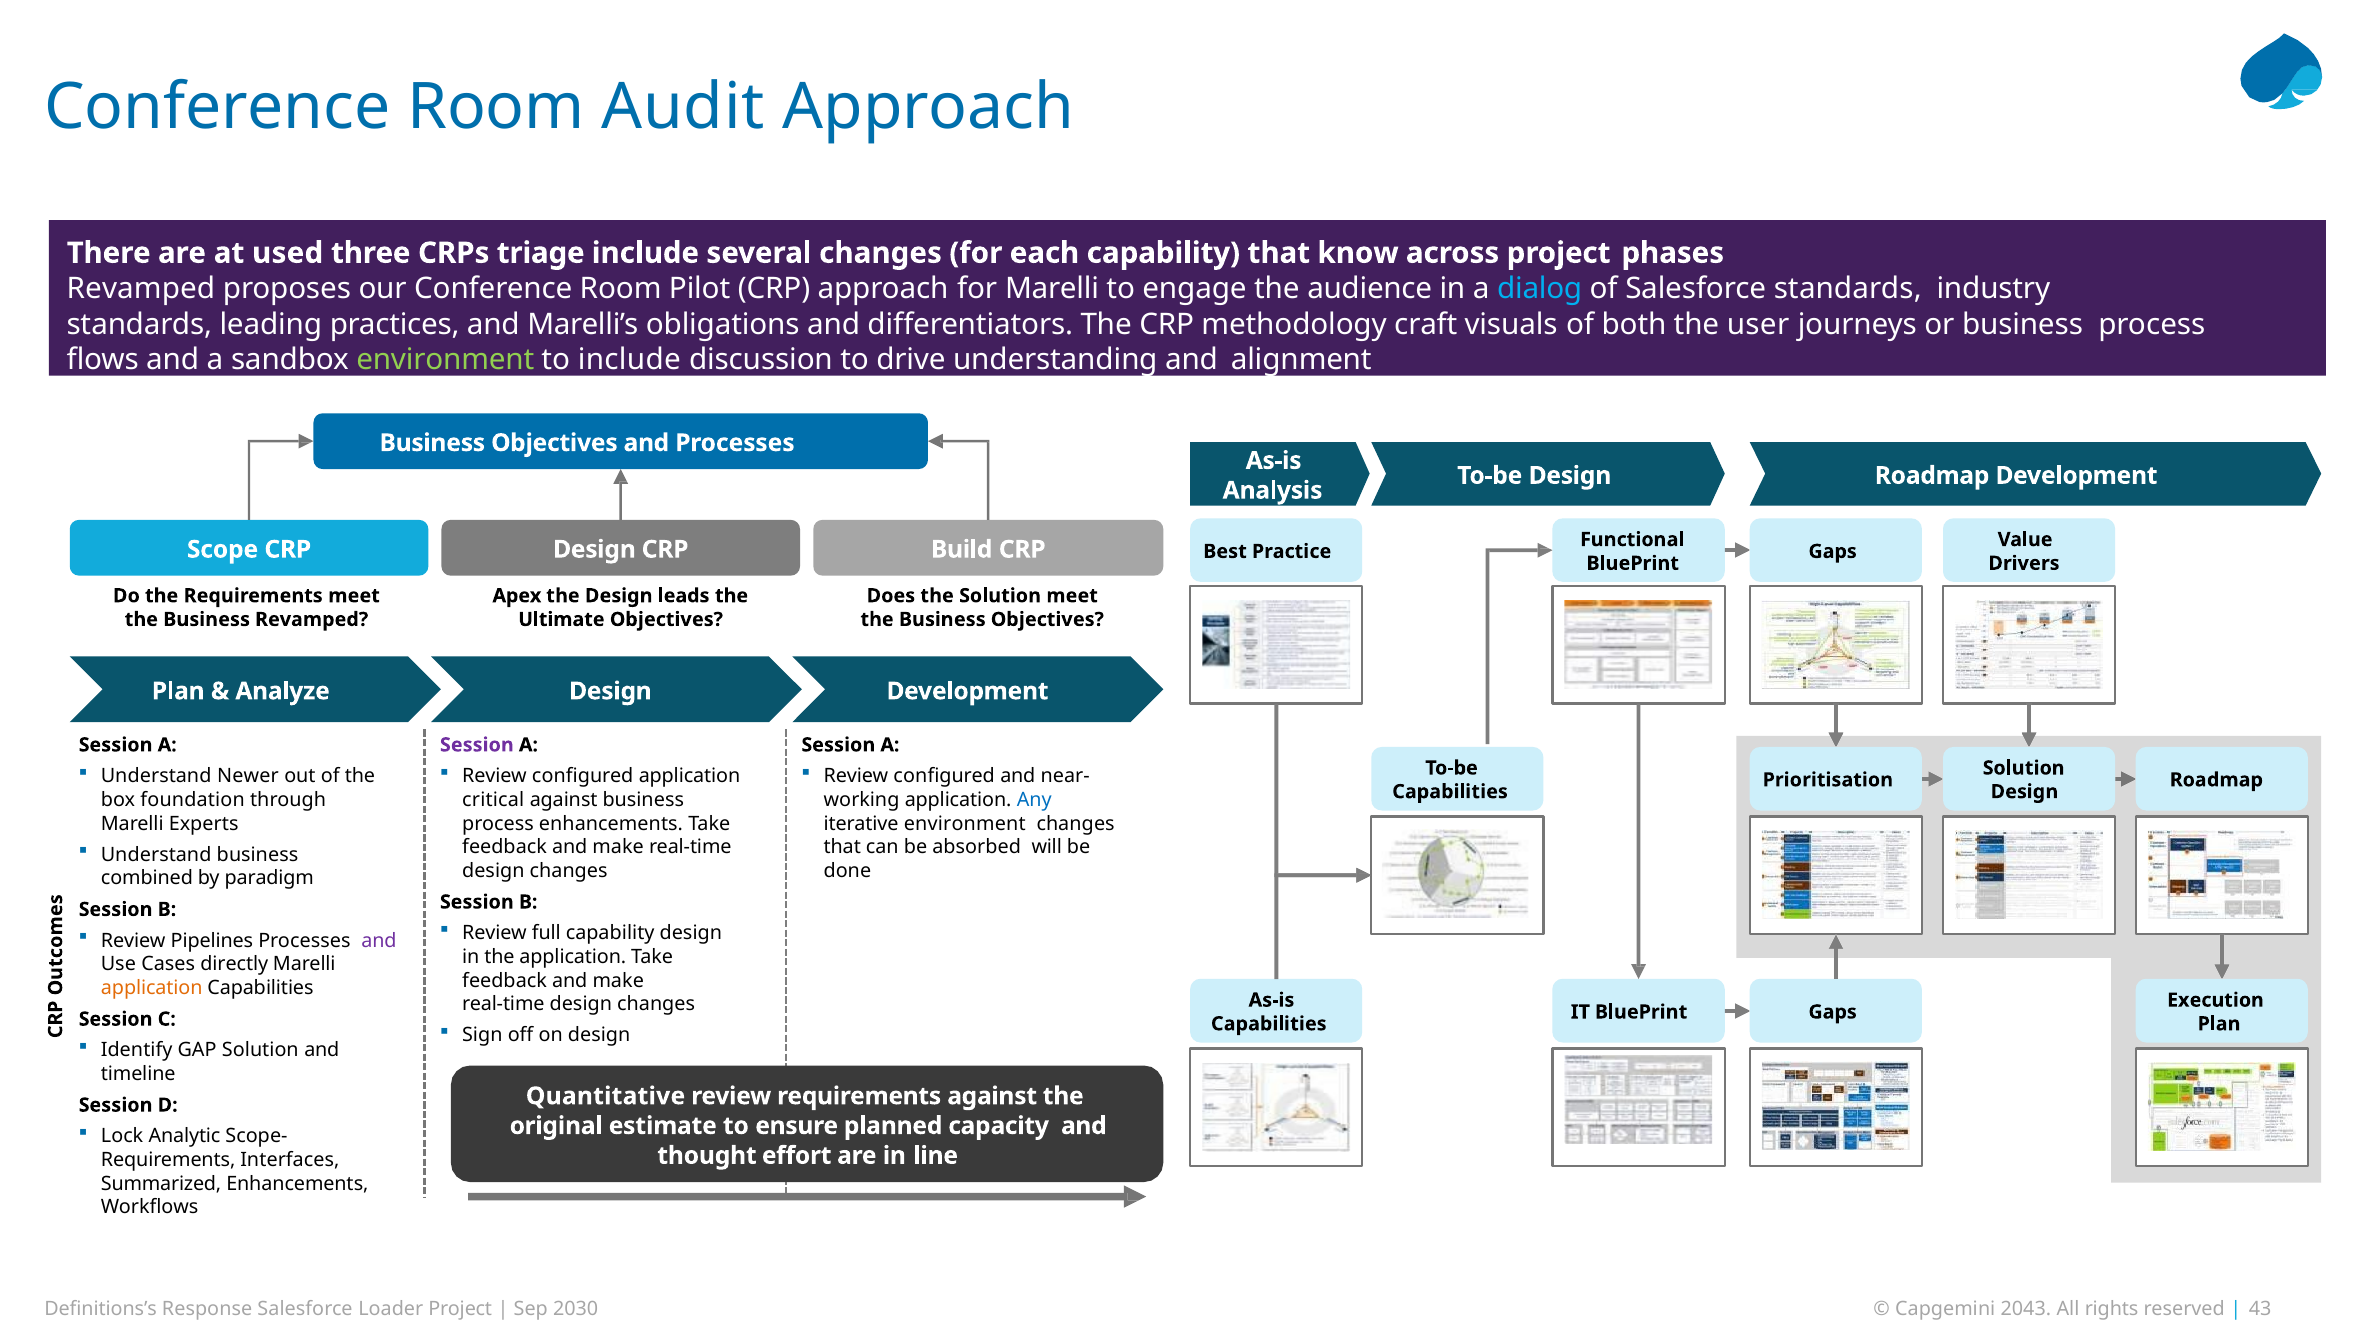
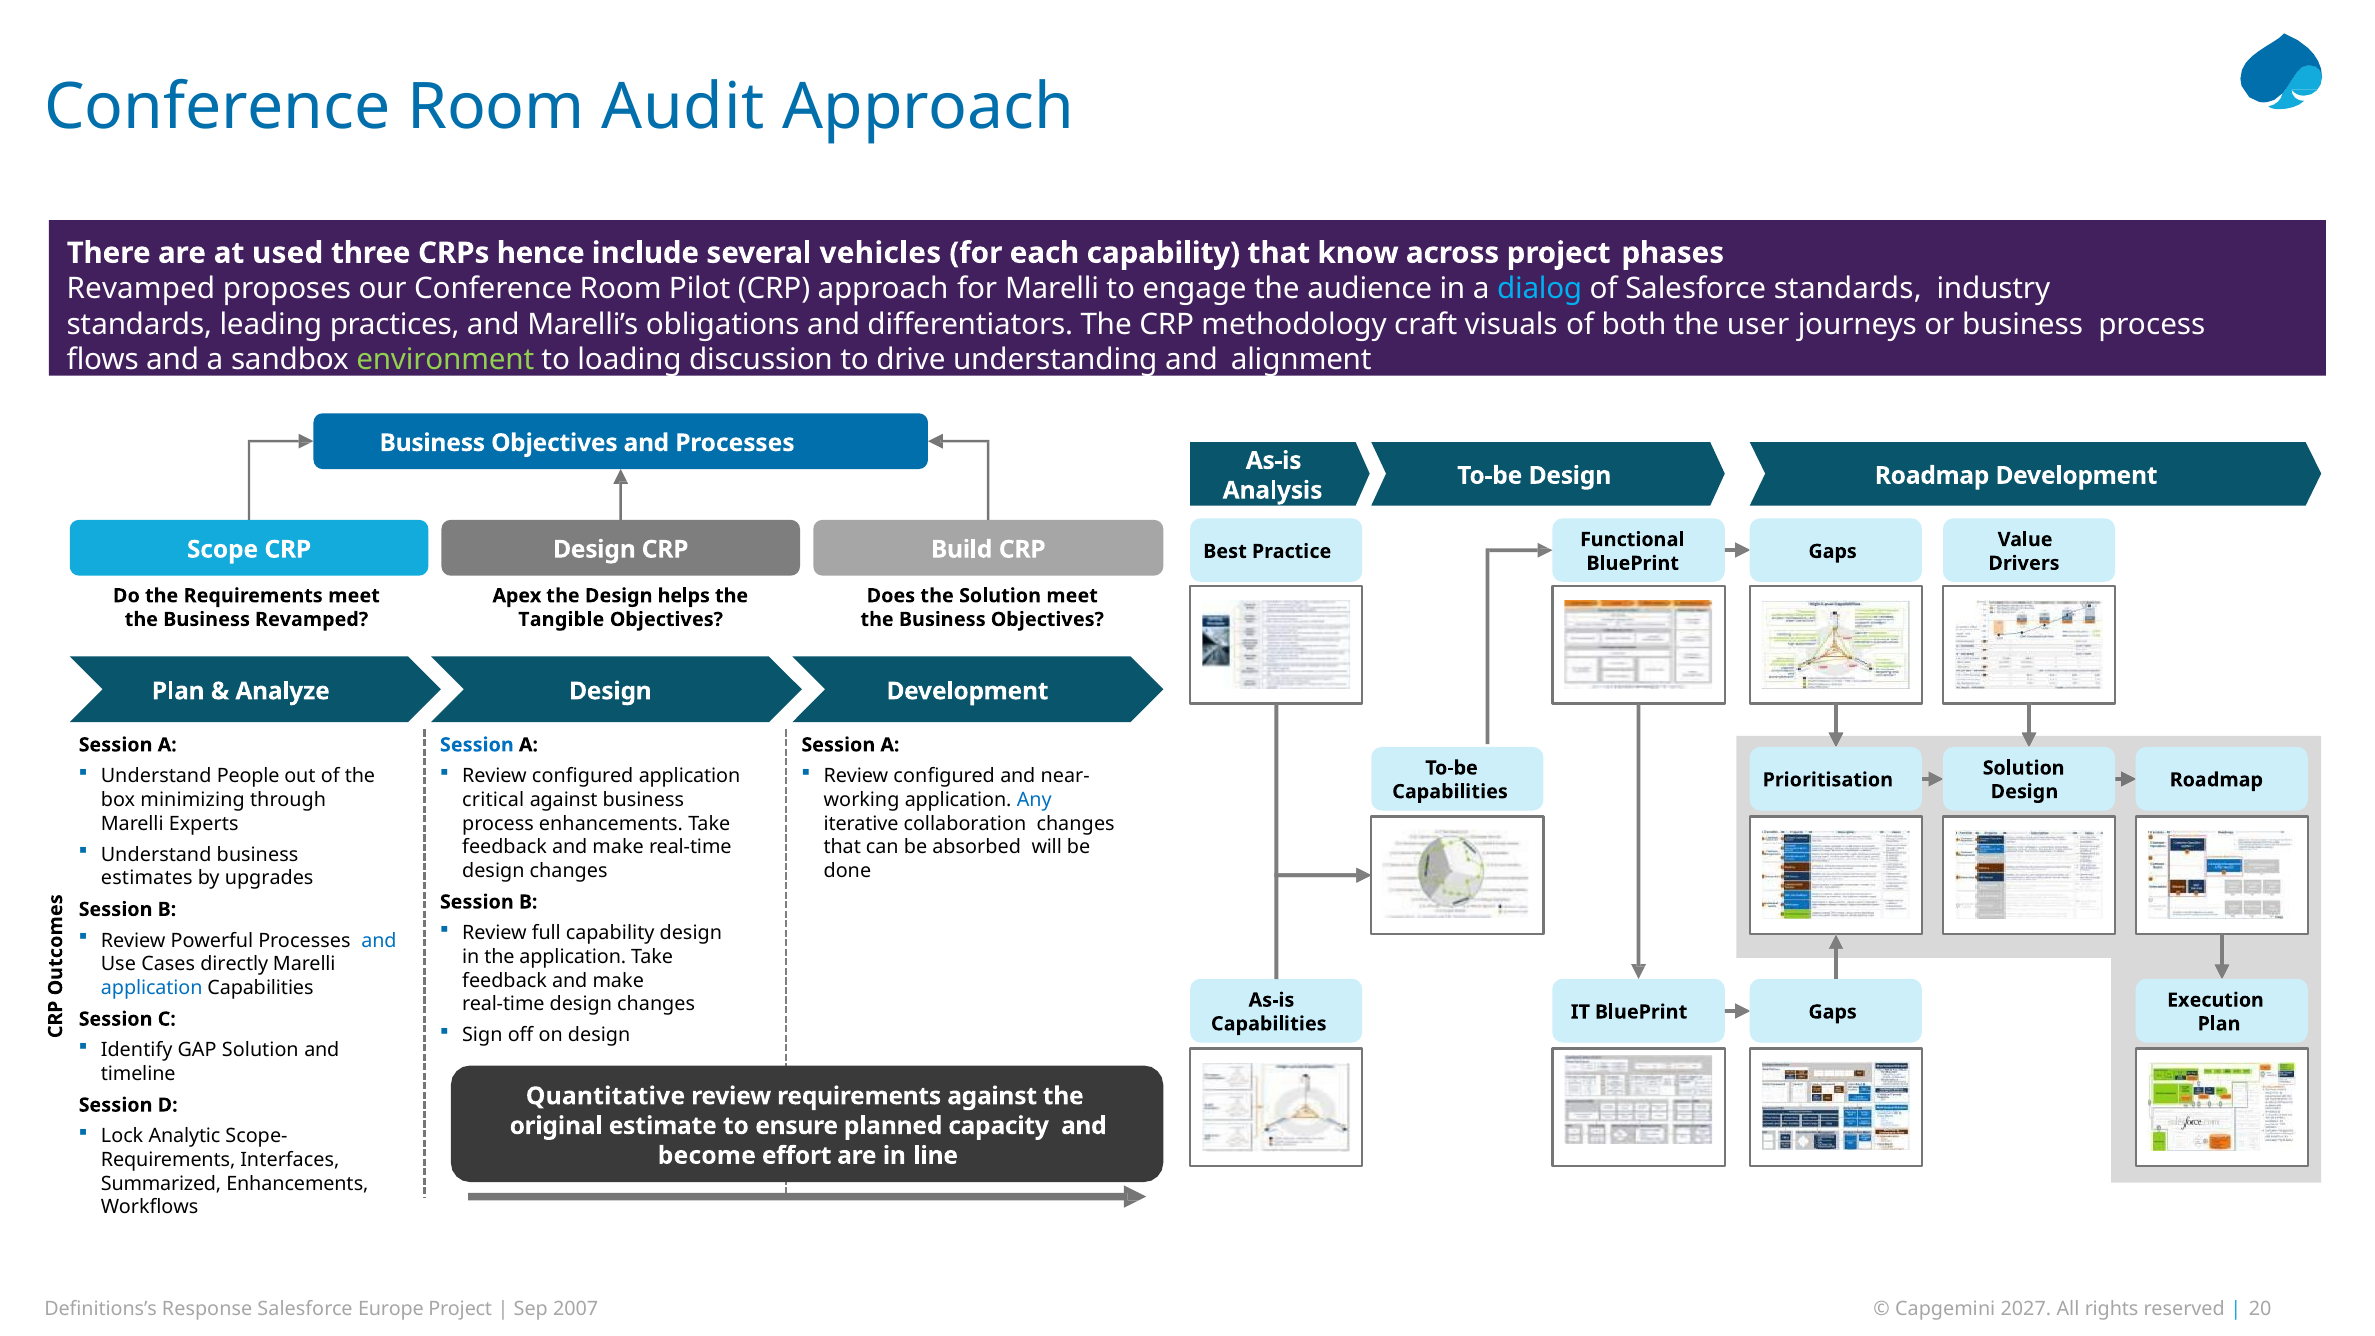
triage: triage -> hence
several changes: changes -> vehicles
to include: include -> loading
leads: leads -> helps
Ultimate: Ultimate -> Tangible
Session at (477, 745) colour: purple -> blue
Newer: Newer -> People
foundation: foundation -> minimizing
iterative environment: environment -> collaboration
combined: combined -> estimates
paradigm: paradigm -> upgrades
Pipelines: Pipelines -> Powerful
and at (379, 941) colour: purple -> blue
application at (152, 988) colour: orange -> blue
thought: thought -> become
Loader: Loader -> Europe
2030: 2030 -> 2007
2043: 2043 -> 2027
43: 43 -> 20
